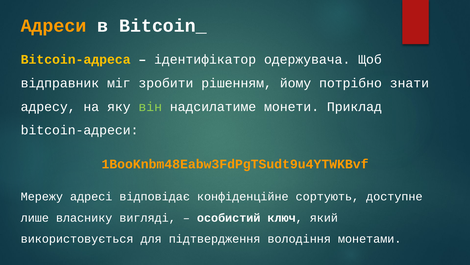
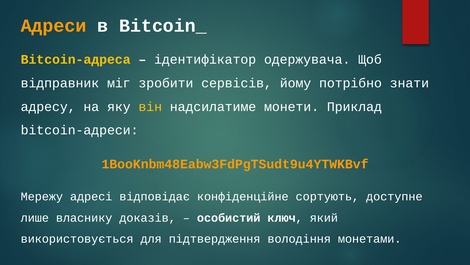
рішенням: рішенням -> сервісів
він colour: light green -> yellow
вигляді: вигляді -> доказів
